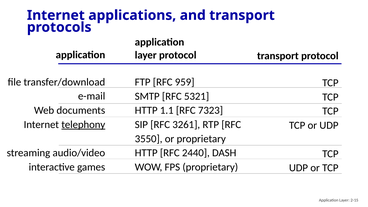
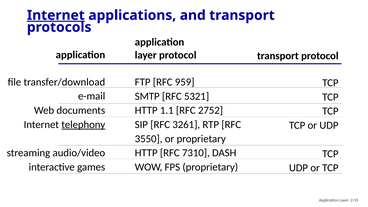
Internet at (56, 15) underline: none -> present
7323: 7323 -> 2752
2440: 2440 -> 7310
